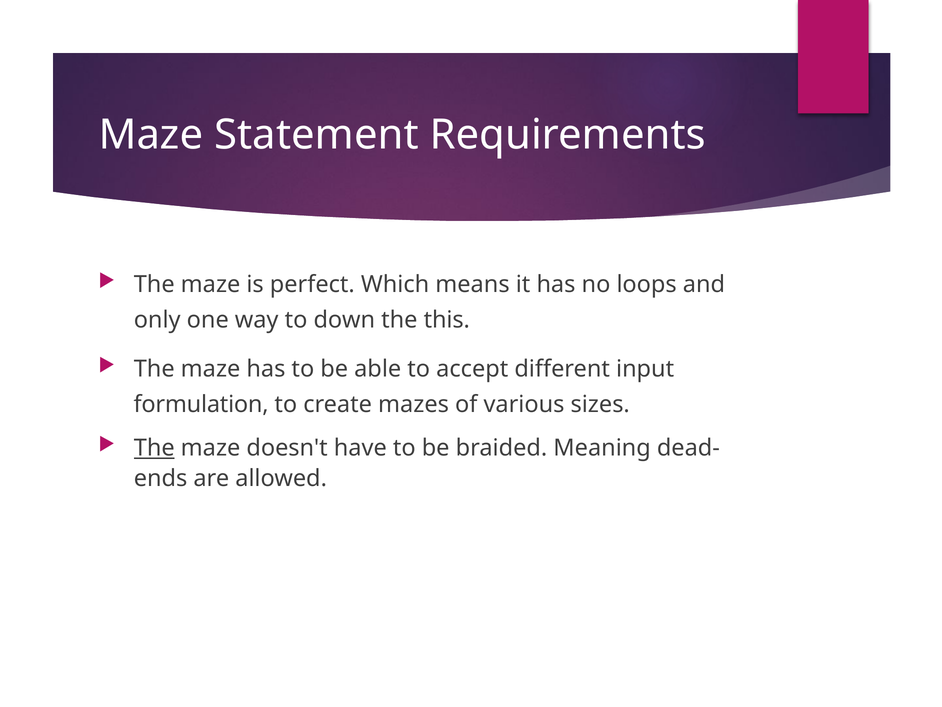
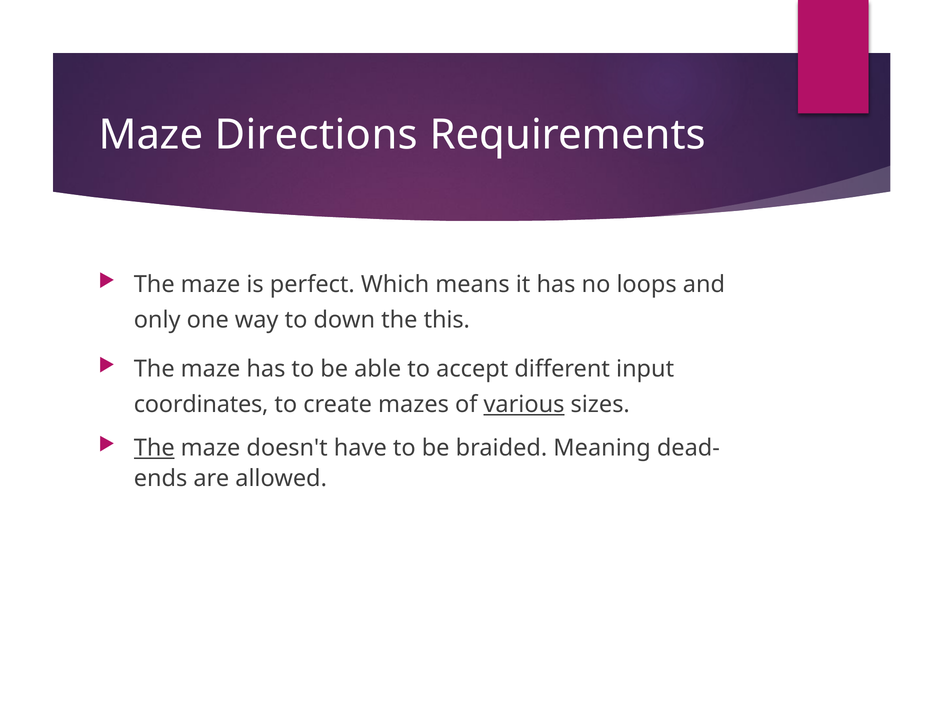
Statement: Statement -> Directions
formulation: formulation -> coordinates
various underline: none -> present
